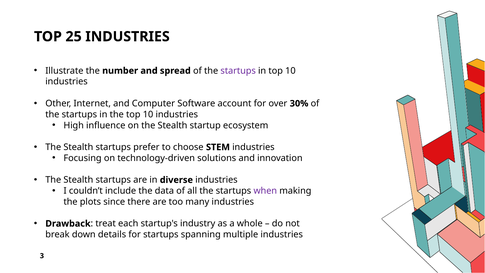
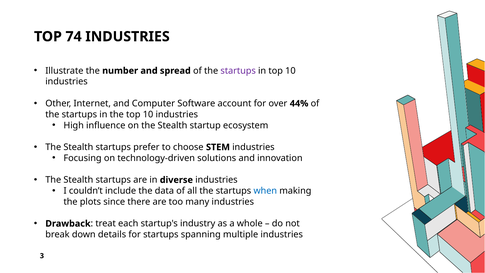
25: 25 -> 74
30%: 30% -> 44%
when colour: purple -> blue
